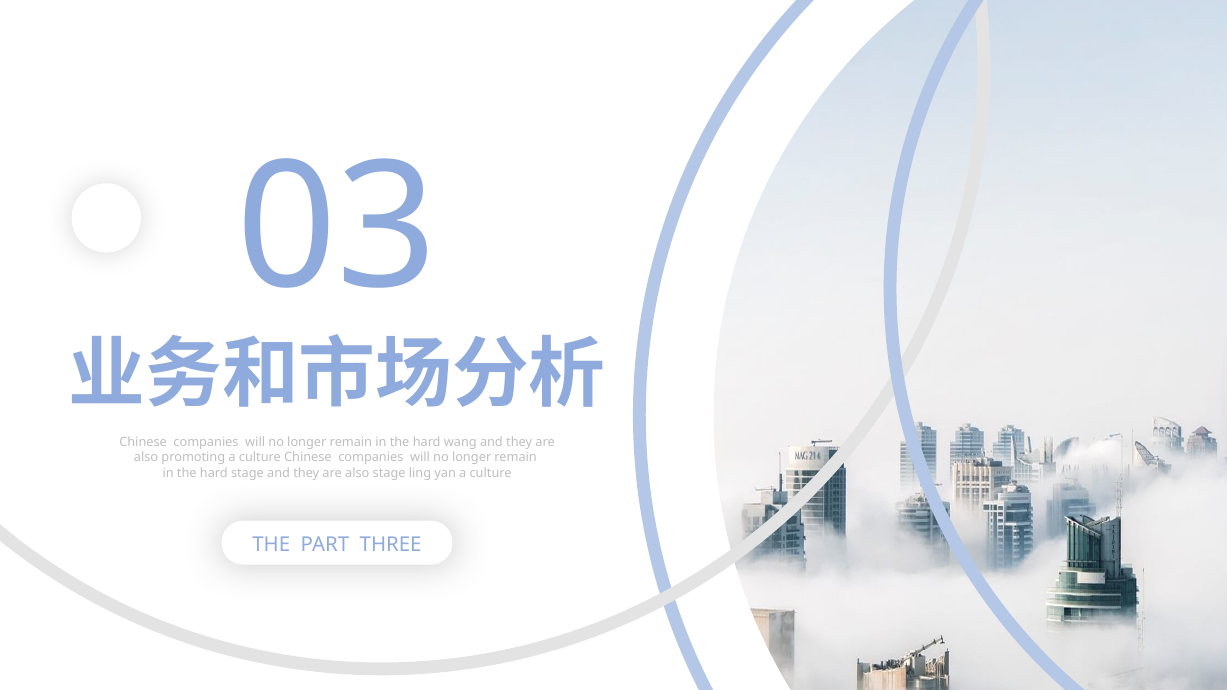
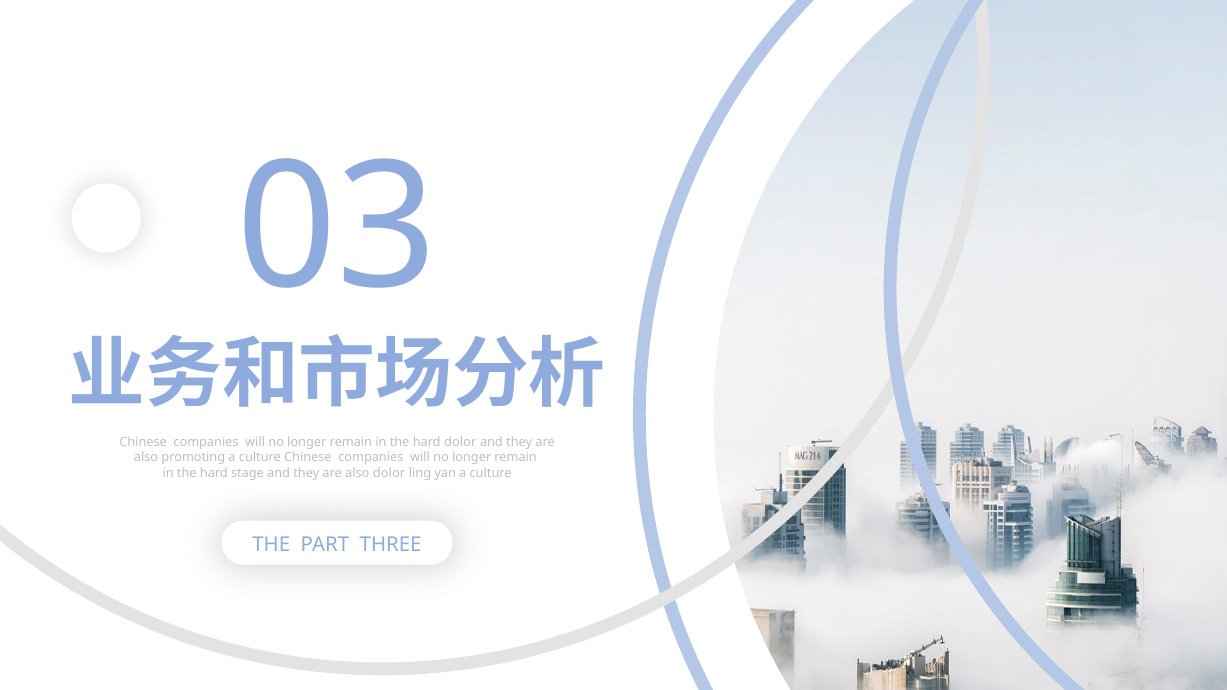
hard wang: wang -> dolor
also stage: stage -> dolor
